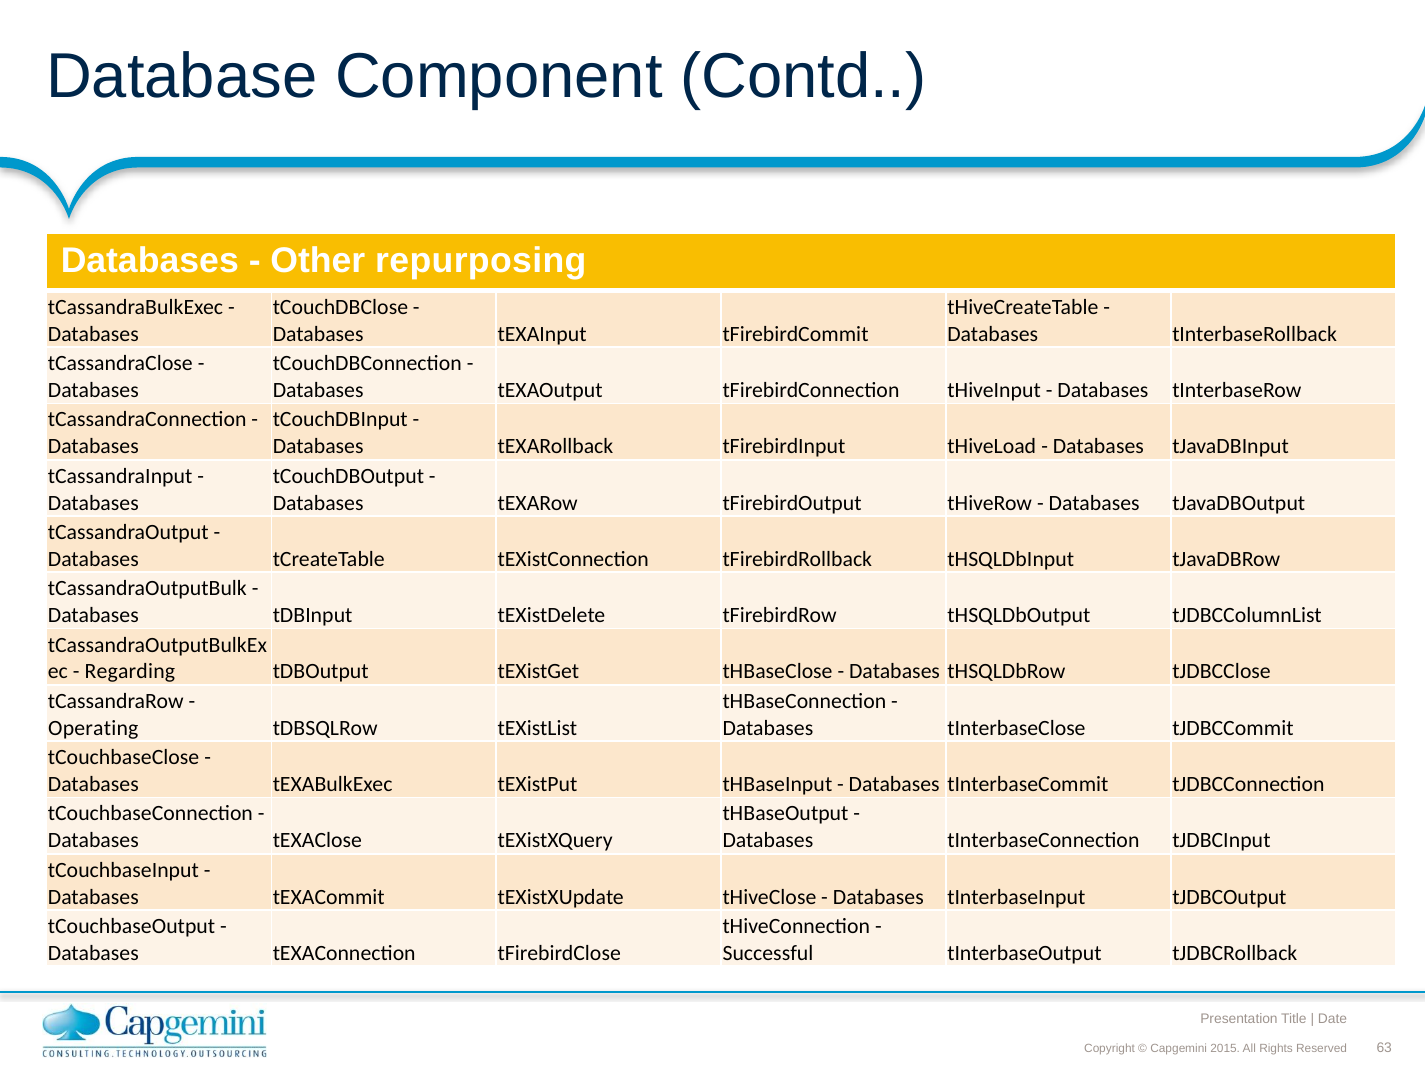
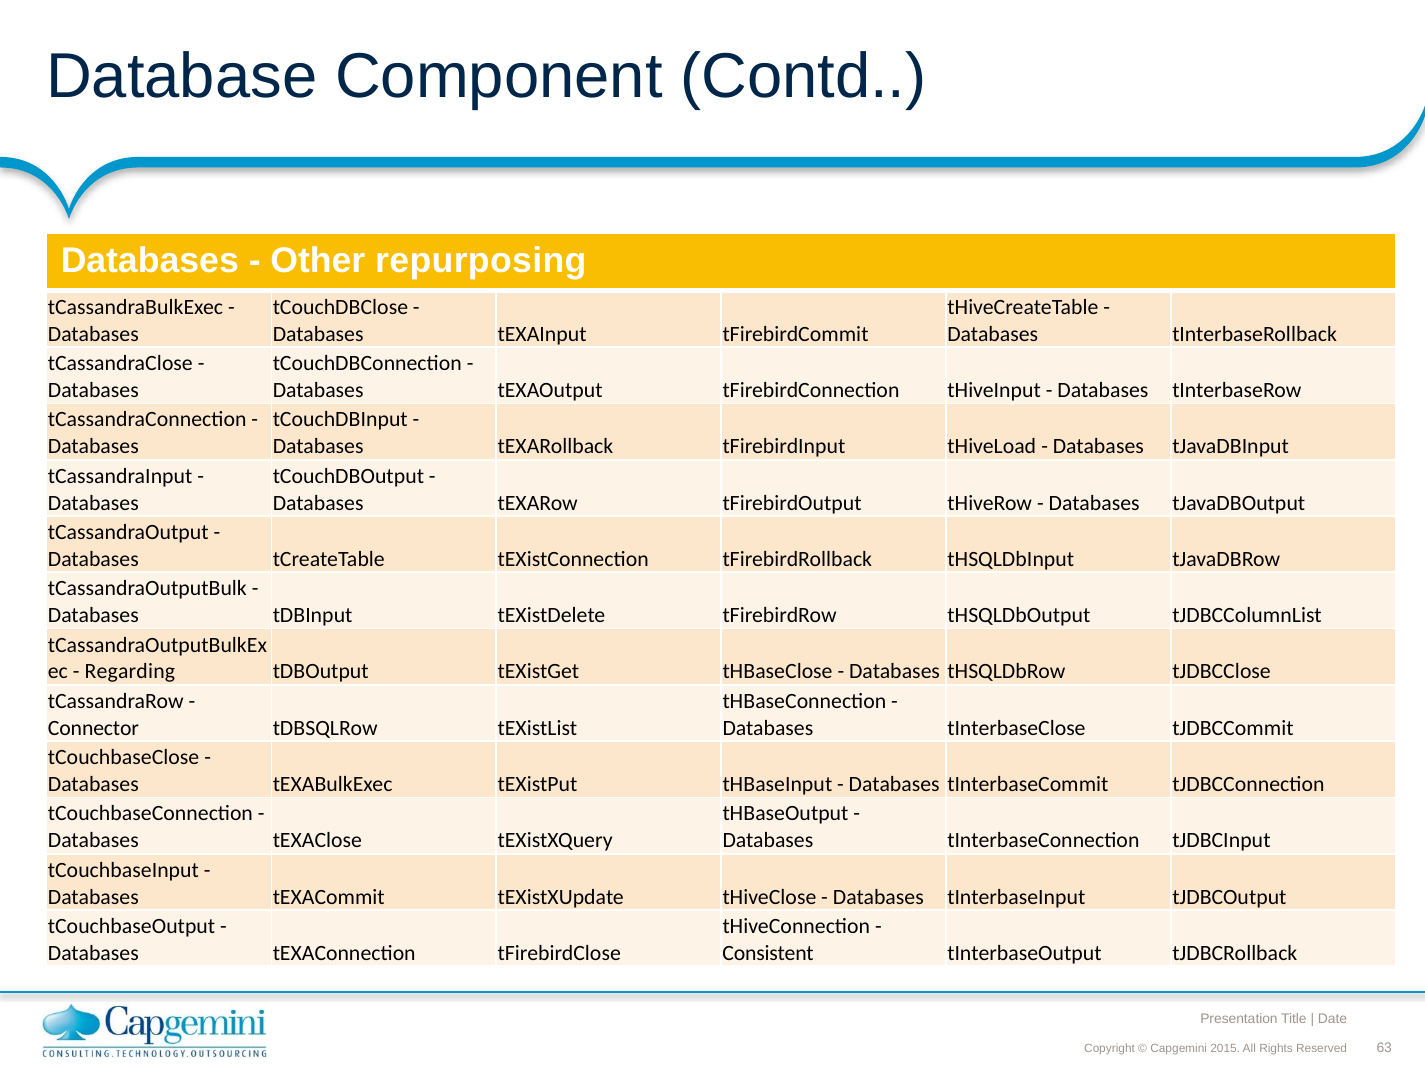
Operating: Operating -> Connector
Successful: Successful -> Consistent
